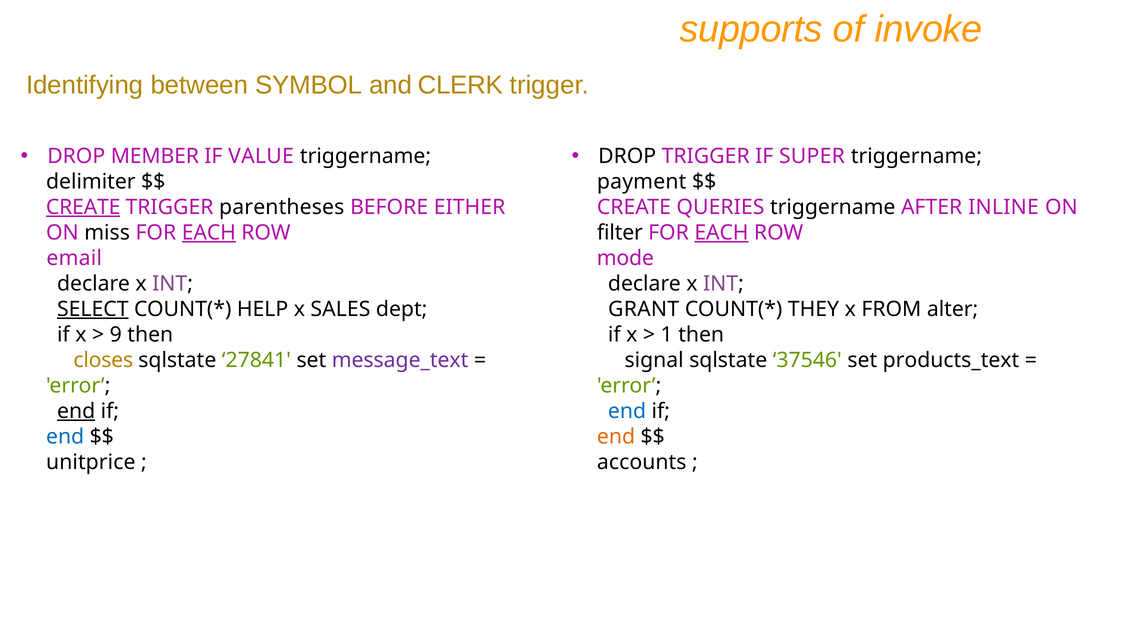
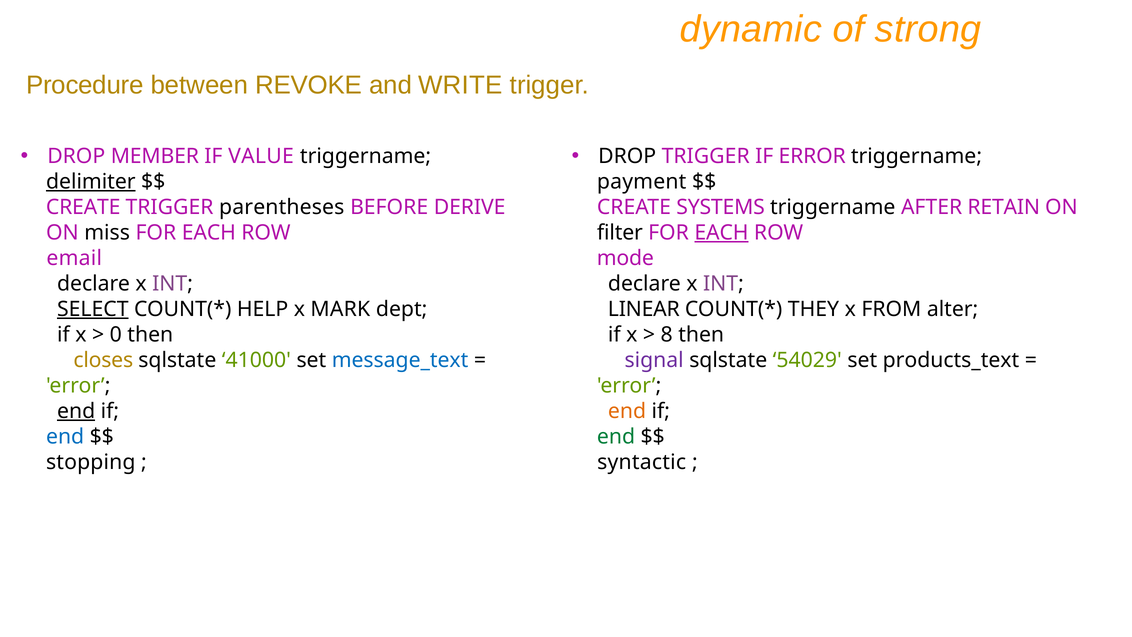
supports: supports -> dynamic
invoke: invoke -> strong
Identifying: Identifying -> Procedure
SYMBOL: SYMBOL -> REVOKE
CLERK: CLERK -> WRITE
IF SUPER: SUPER -> ERROR
delimiter underline: none -> present
CREATE at (83, 207) underline: present -> none
EITHER: EITHER -> DERIVE
QUERIES: QUERIES -> SYSTEMS
INLINE: INLINE -> RETAIN
EACH at (209, 233) underline: present -> none
SALES: SALES -> MARK
GRANT: GRANT -> LINEAR
9: 9 -> 0
1: 1 -> 8
27841: 27841 -> 41000
message_text colour: purple -> blue
signal colour: black -> purple
37546: 37546 -> 54029
end at (627, 411) colour: blue -> orange
end at (616, 436) colour: orange -> green
unitprice: unitprice -> stopping
accounts: accounts -> syntactic
